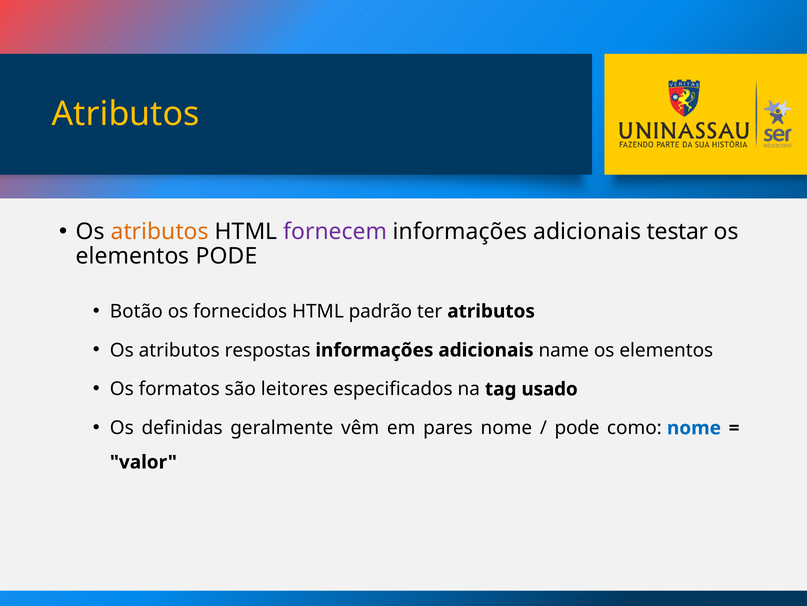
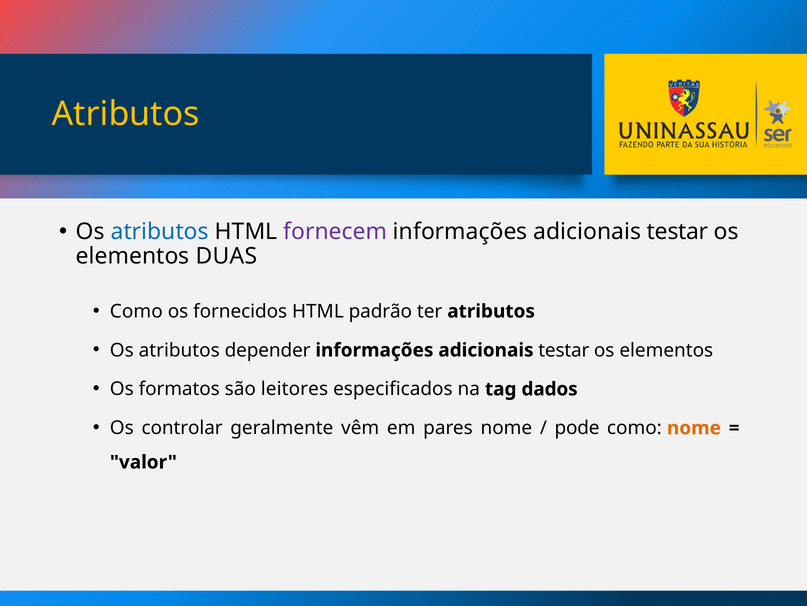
atributos at (160, 231) colour: orange -> blue
elementos PODE: PODE -> DUAS
Botão at (136, 311): Botão -> Como
respostas: respostas -> depender
name at (564, 350): name -> testar
usado: usado -> dados
definidas: definidas -> controlar
nome at (694, 428) colour: blue -> orange
